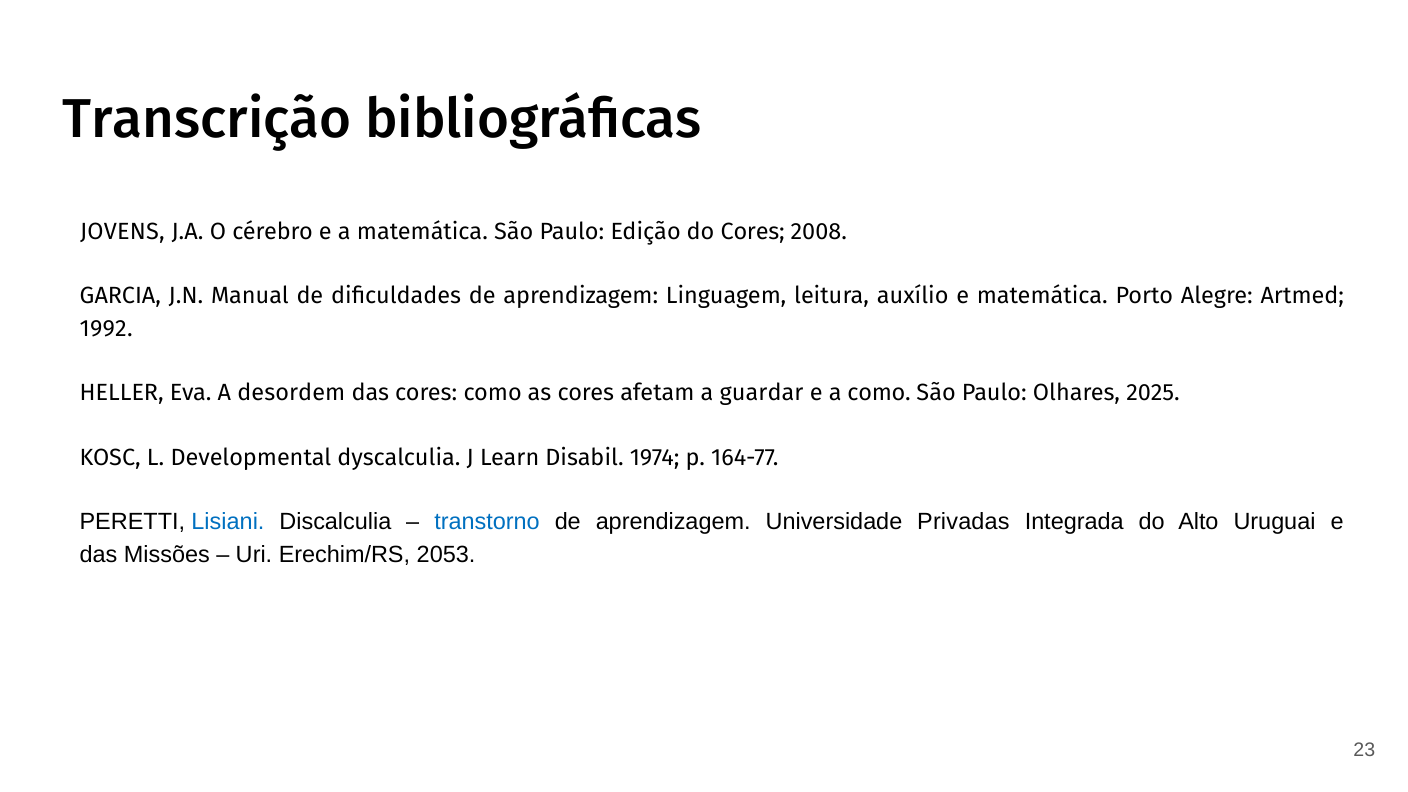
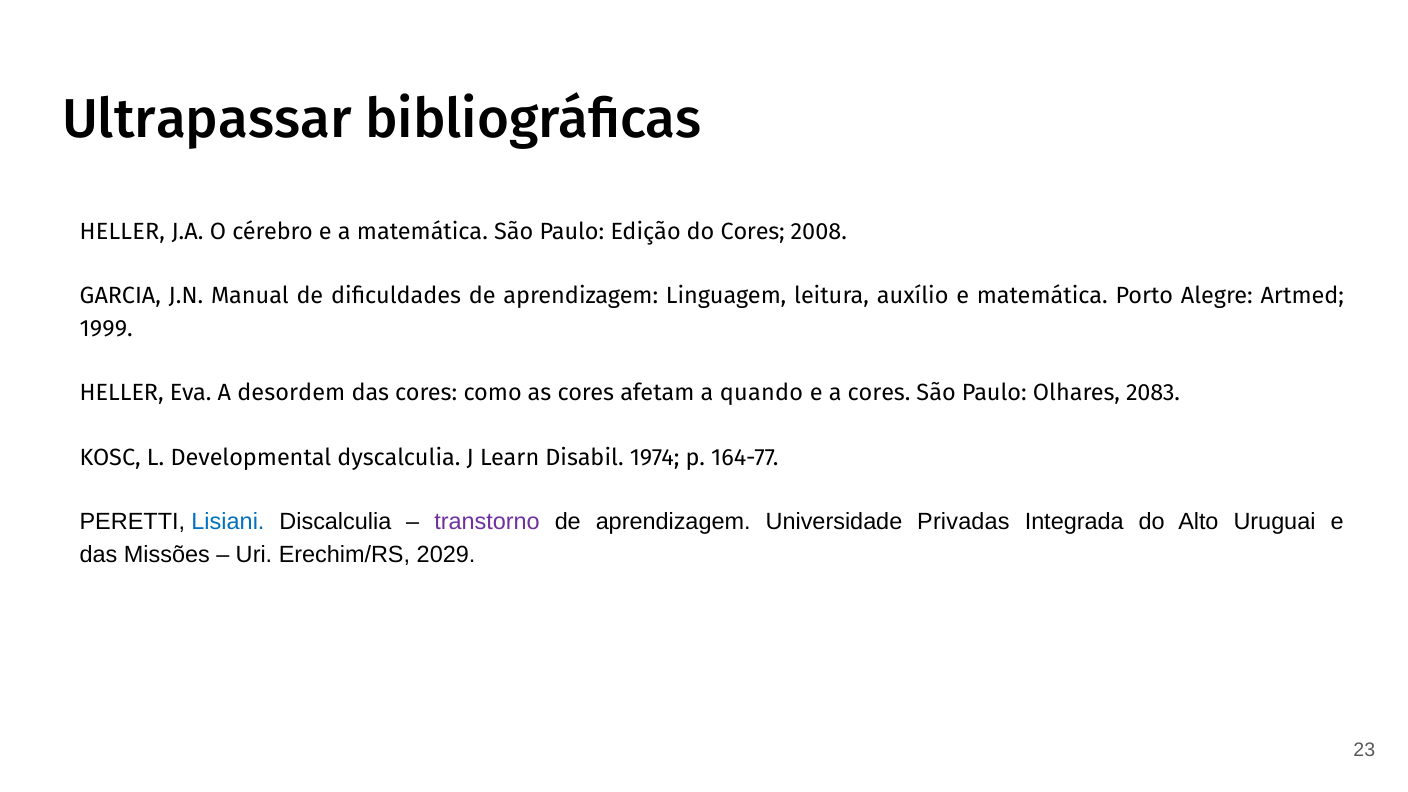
Transcrição: Transcrição -> Ultrapassar
JOVENS at (122, 231): JOVENS -> HELLER
1992: 1992 -> 1999
guardar: guardar -> quando
a como: como -> cores
2025: 2025 -> 2083
transtorno colour: blue -> purple
2053: 2053 -> 2029
